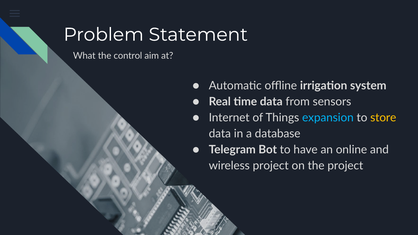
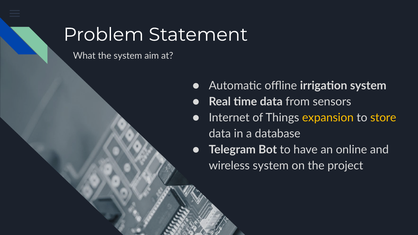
the control: control -> system
expansion colour: light blue -> yellow
wireless project: project -> system
